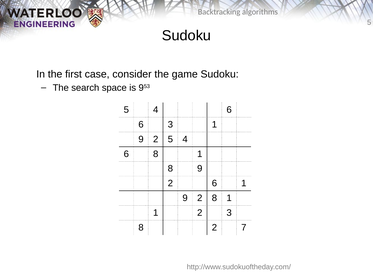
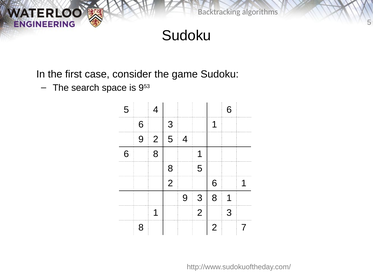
8 9: 9 -> 5
2 at (200, 198): 2 -> 3
